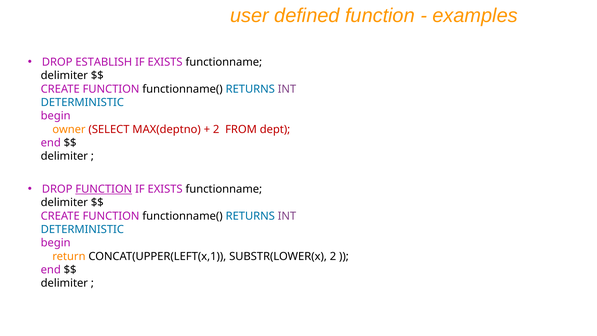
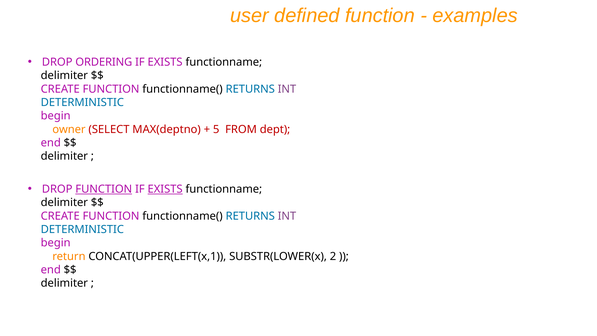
ESTABLISH: ESTABLISH -> ORDERING
2 at (216, 129): 2 -> 5
EXISTS at (165, 189) underline: none -> present
